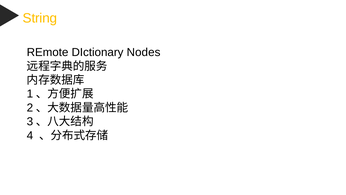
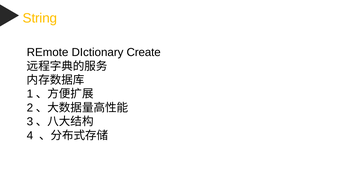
Nodes: Nodes -> Create
